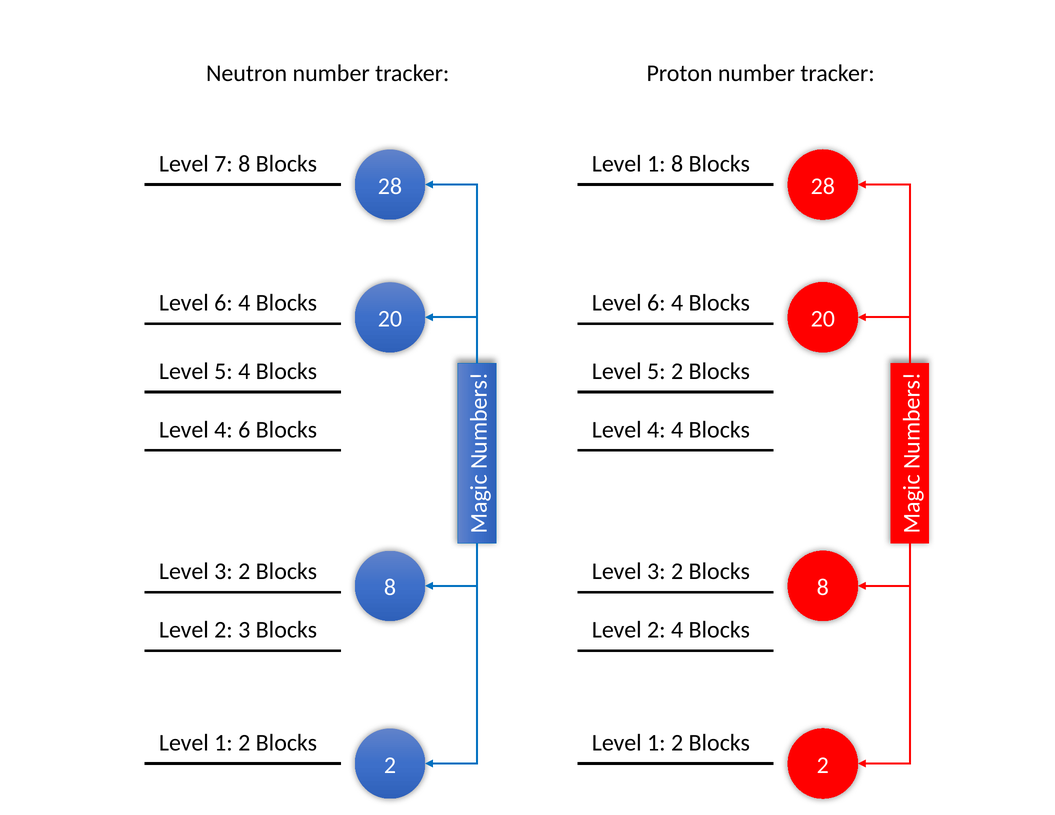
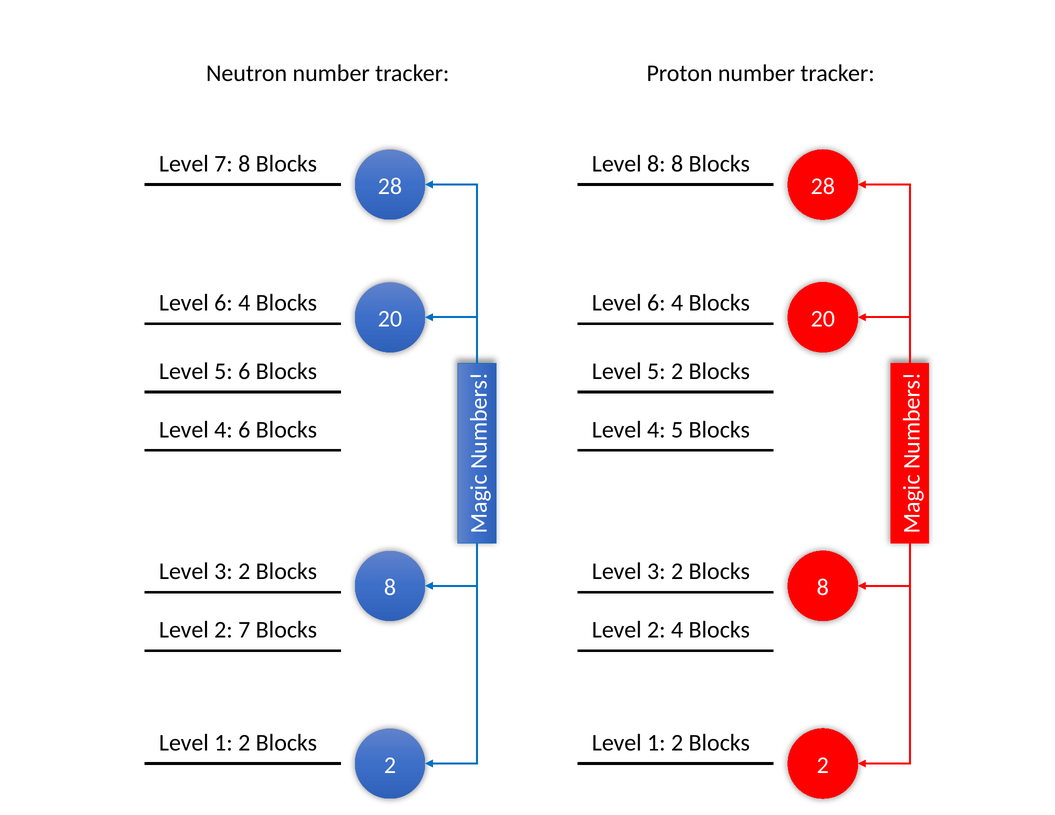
1 at (656, 164): 1 -> 8
5 4: 4 -> 6
4 4: 4 -> 5
2 3: 3 -> 7
